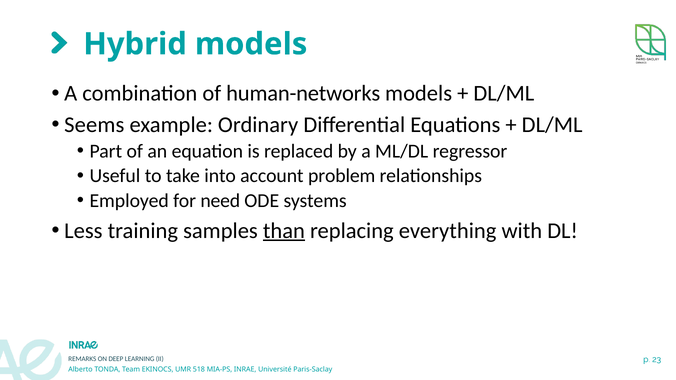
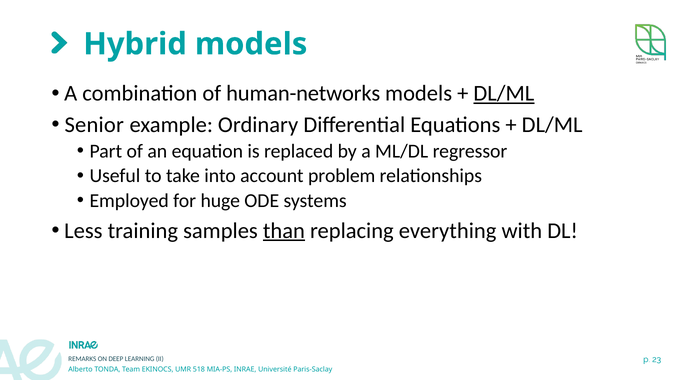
DL/ML at (504, 94) underline: none -> present
Seems: Seems -> Senior
need: need -> huge
